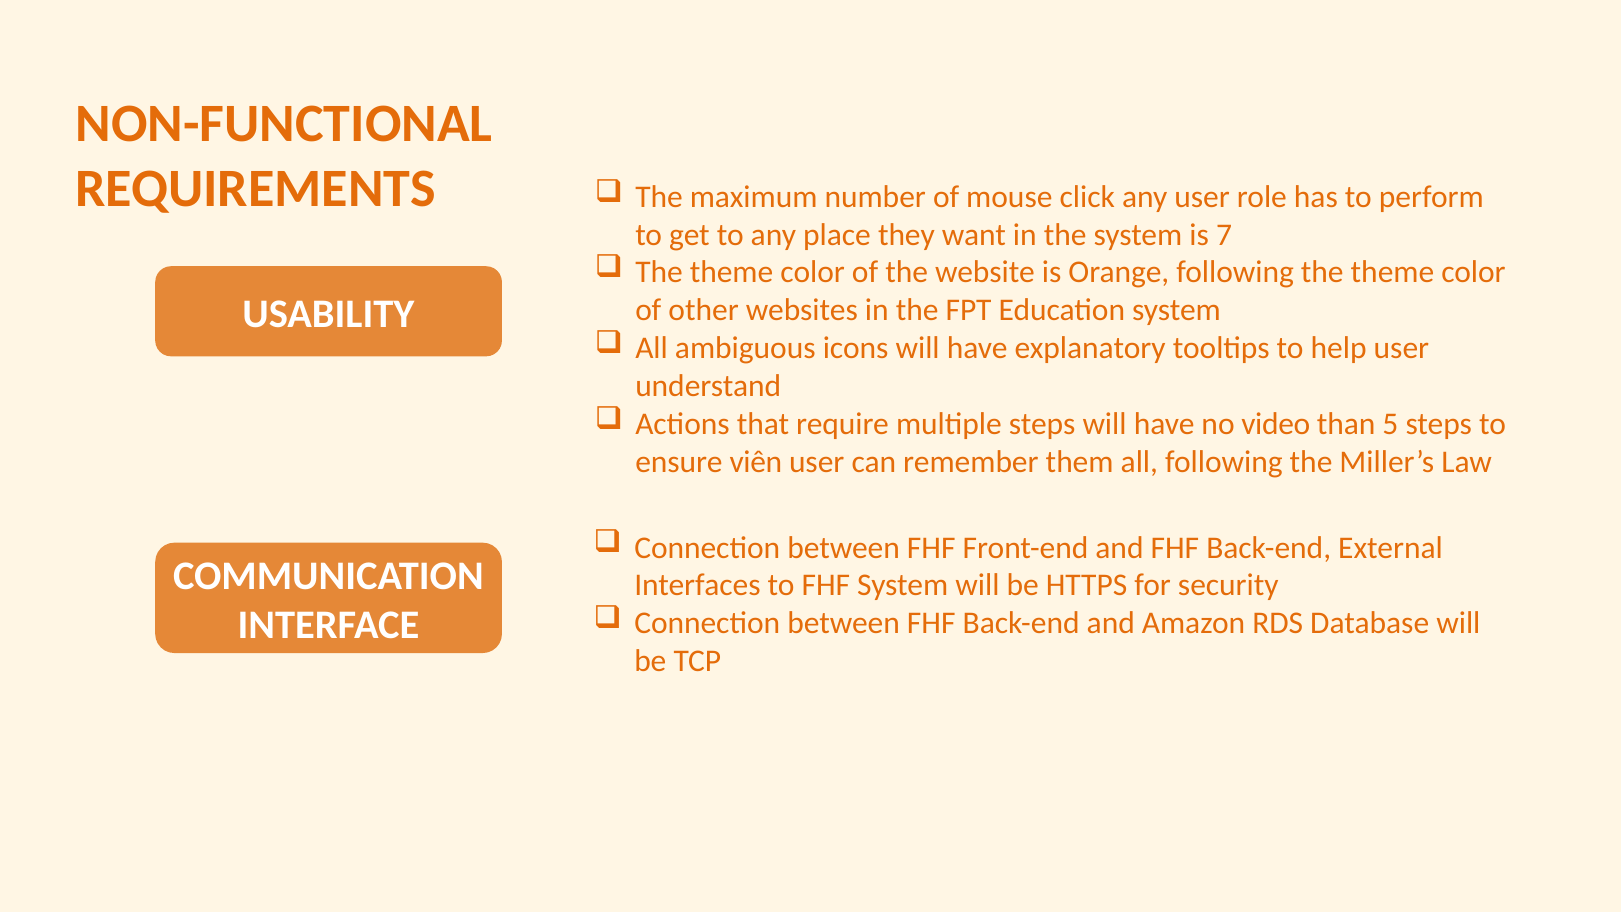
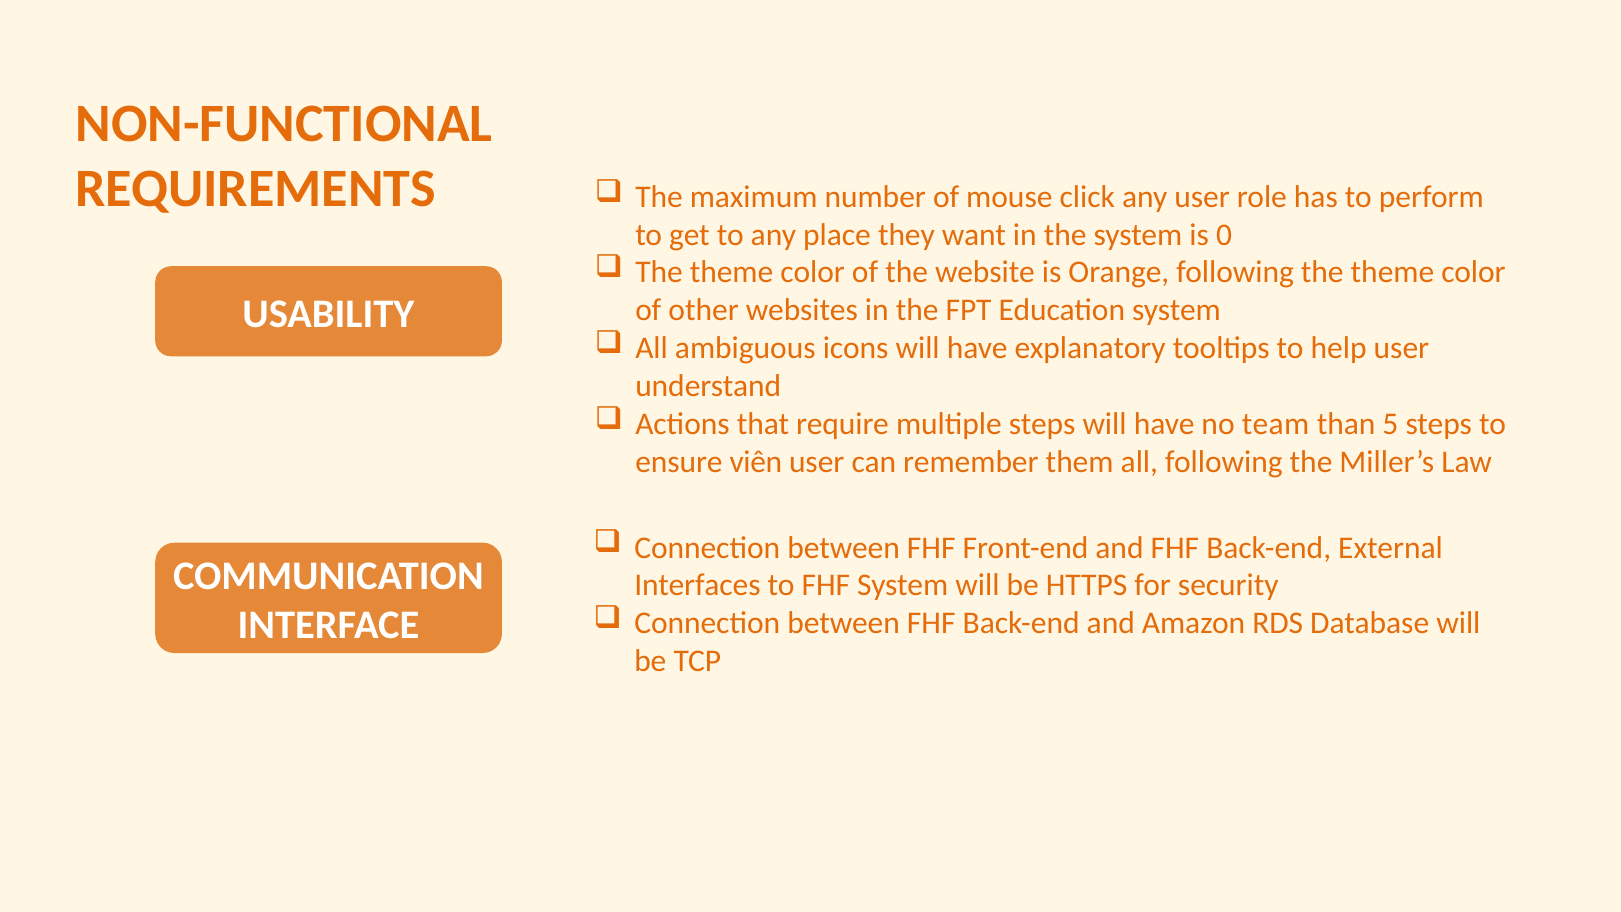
7: 7 -> 0
video: video -> team
